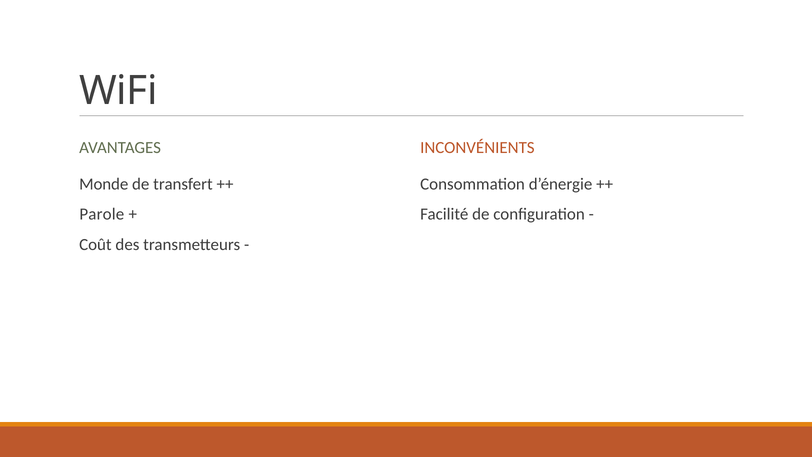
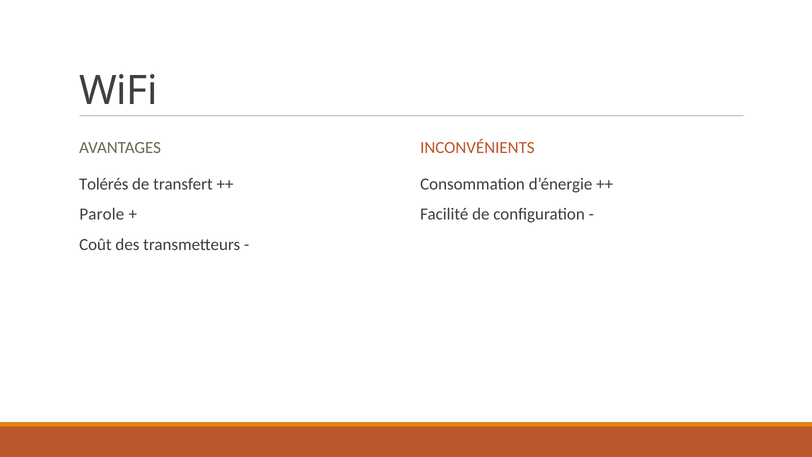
Monde: Monde -> Tolérés
